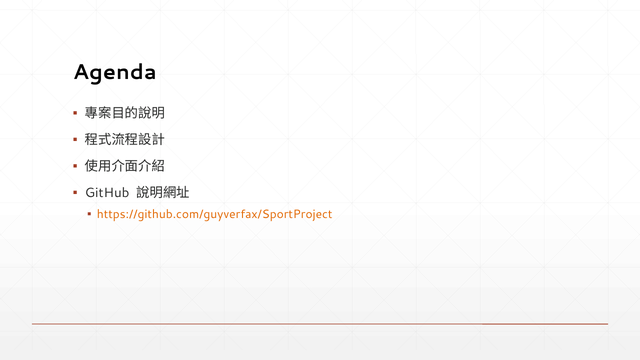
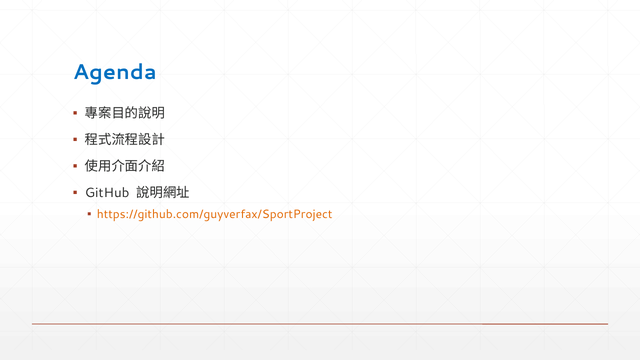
Agenda colour: black -> blue
